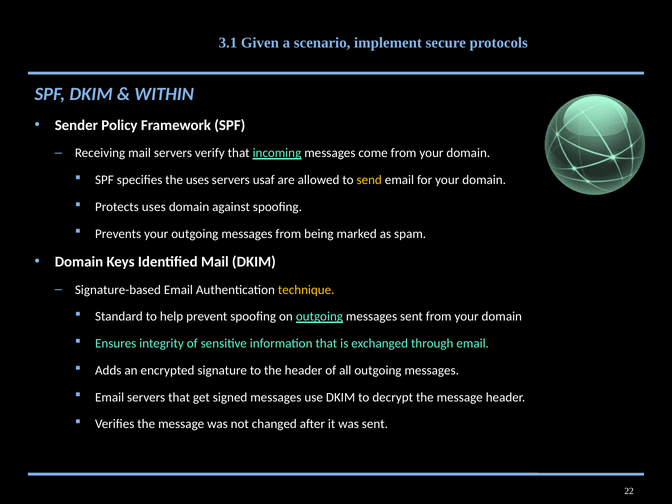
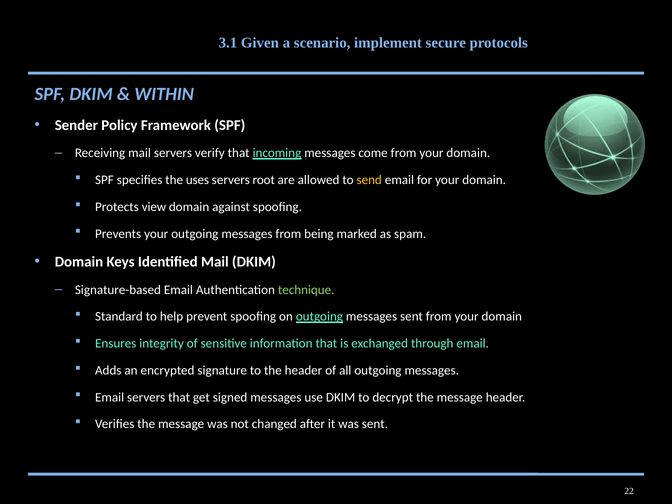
usaf: usaf -> root
Protects uses: uses -> view
technique colour: yellow -> light green
